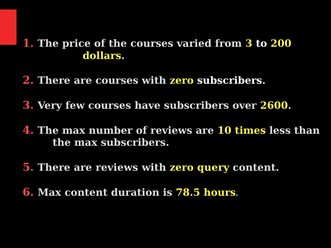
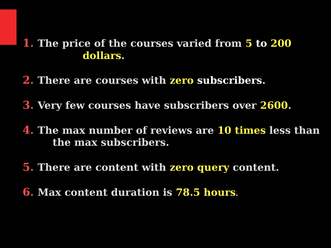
from 3: 3 -> 5
are reviews: reviews -> content
